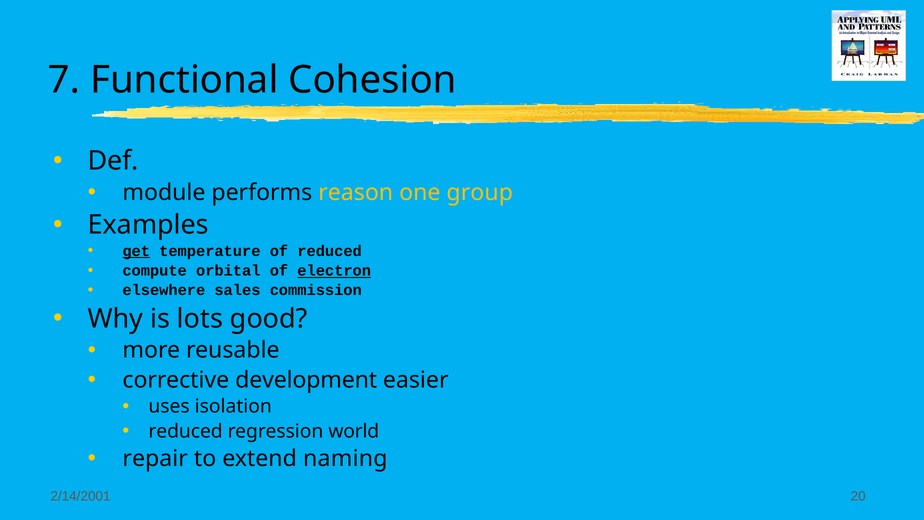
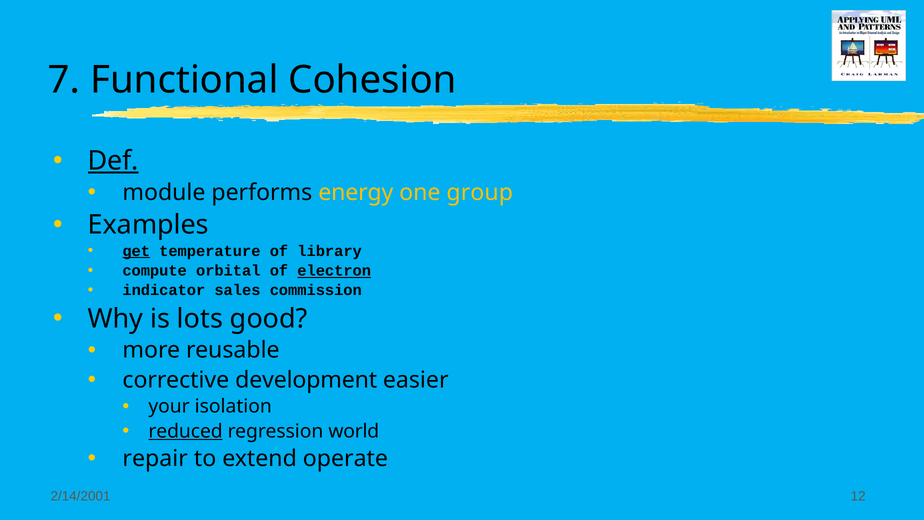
Def underline: none -> present
reason: reason -> energy
of reduced: reduced -> library
elsewhere: elsewhere -> indicator
uses: uses -> your
reduced at (186, 431) underline: none -> present
naming: naming -> operate
20: 20 -> 12
